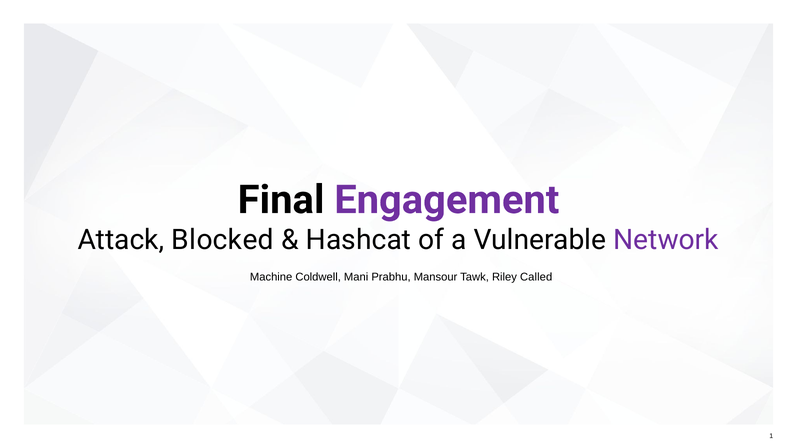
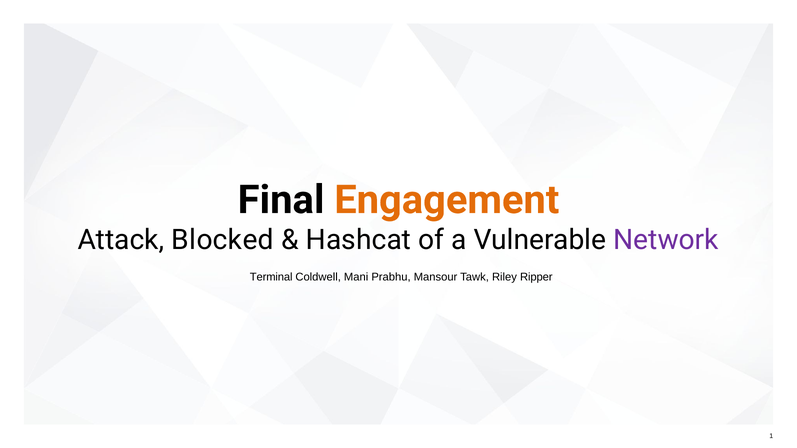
Engagement colour: purple -> orange
Machine: Machine -> Terminal
Called: Called -> Ripper
